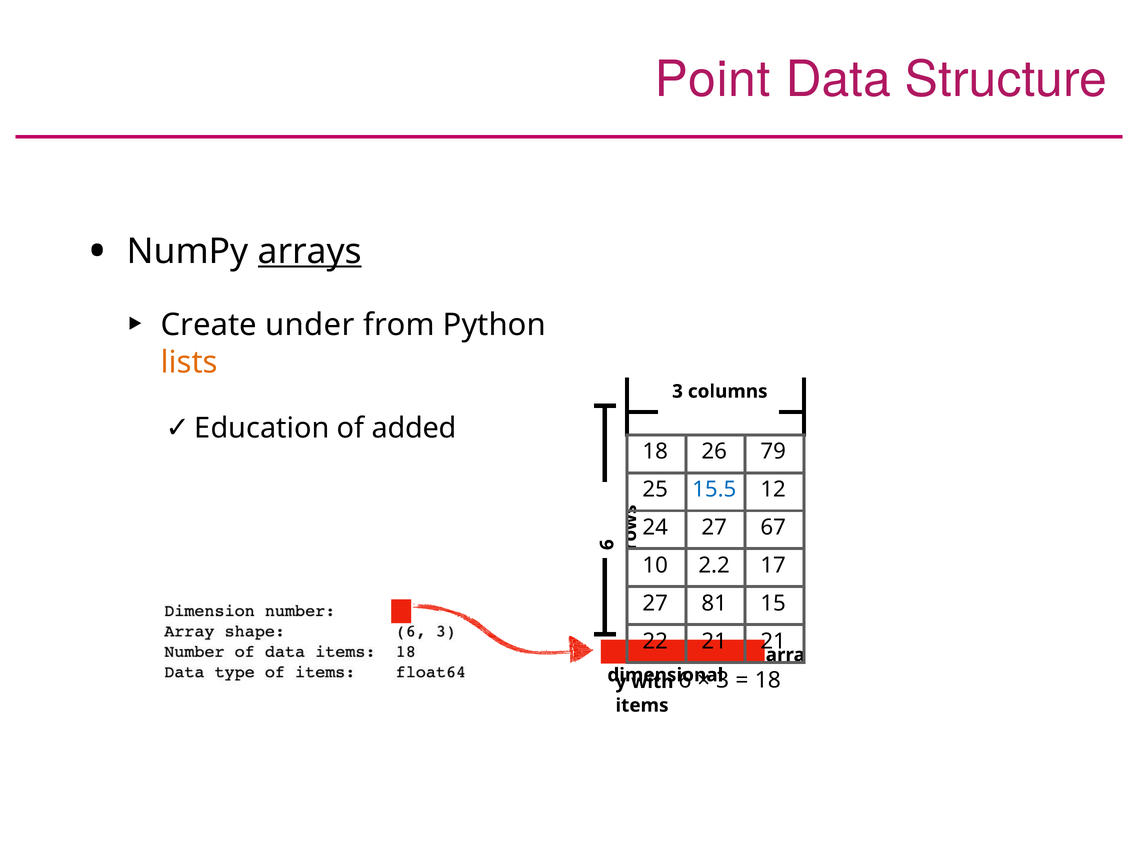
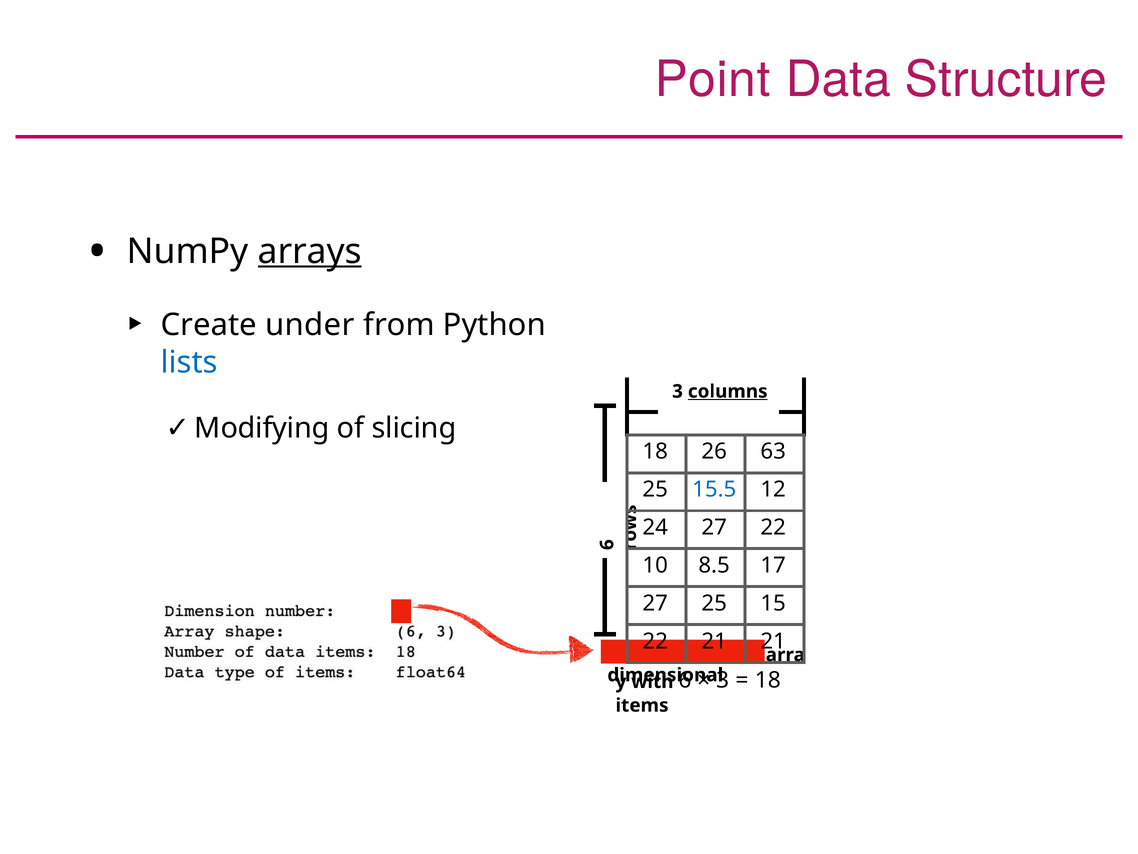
lists colour: orange -> blue
columns underline: none -> present
Education: Education -> Modifying
added: added -> slicing
79: 79 -> 63
27 67: 67 -> 22
2.2: 2.2 -> 8.5
27 81: 81 -> 25
